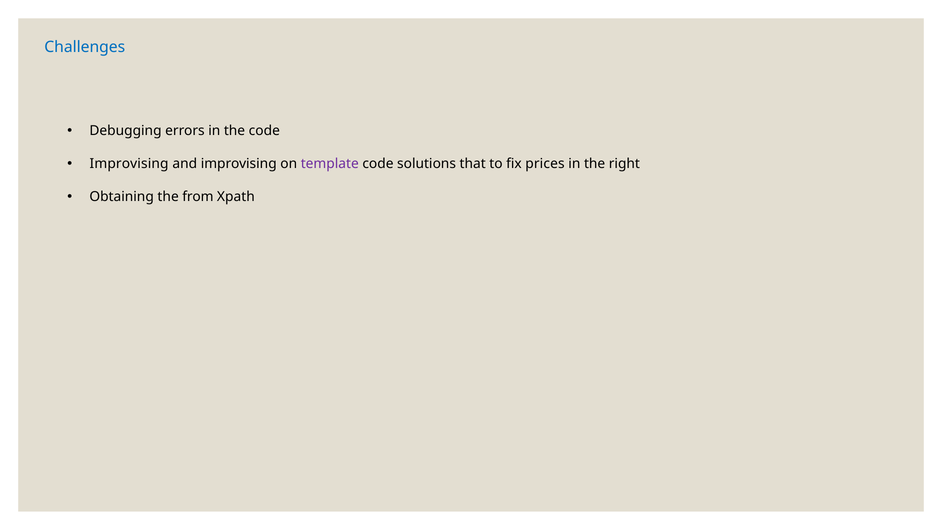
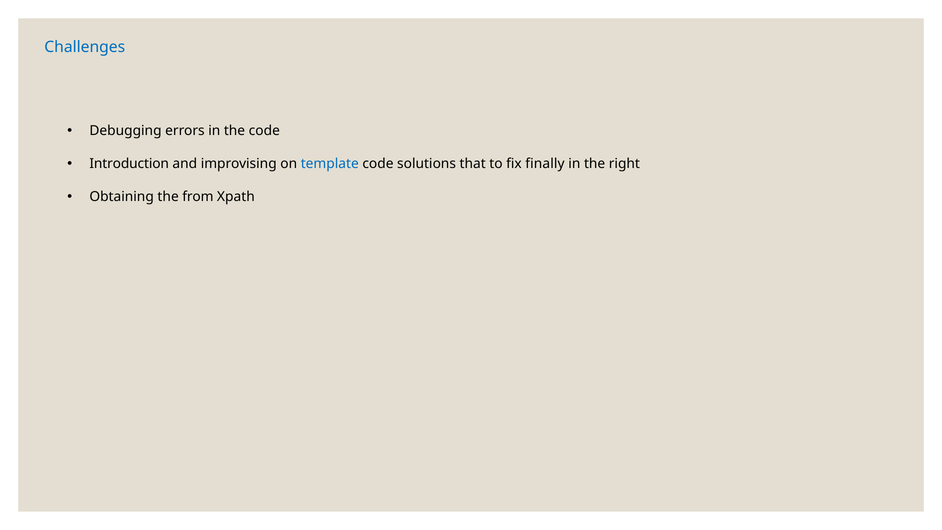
Improvising at (129, 164): Improvising -> Introduction
template colour: purple -> blue
prices: prices -> finally
